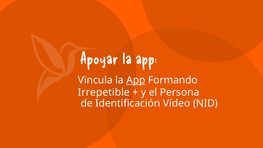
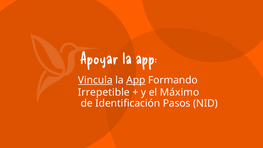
Vincula underline: none -> present
Persona: Persona -> Máximo
Vídeo: Vídeo -> Pasos
